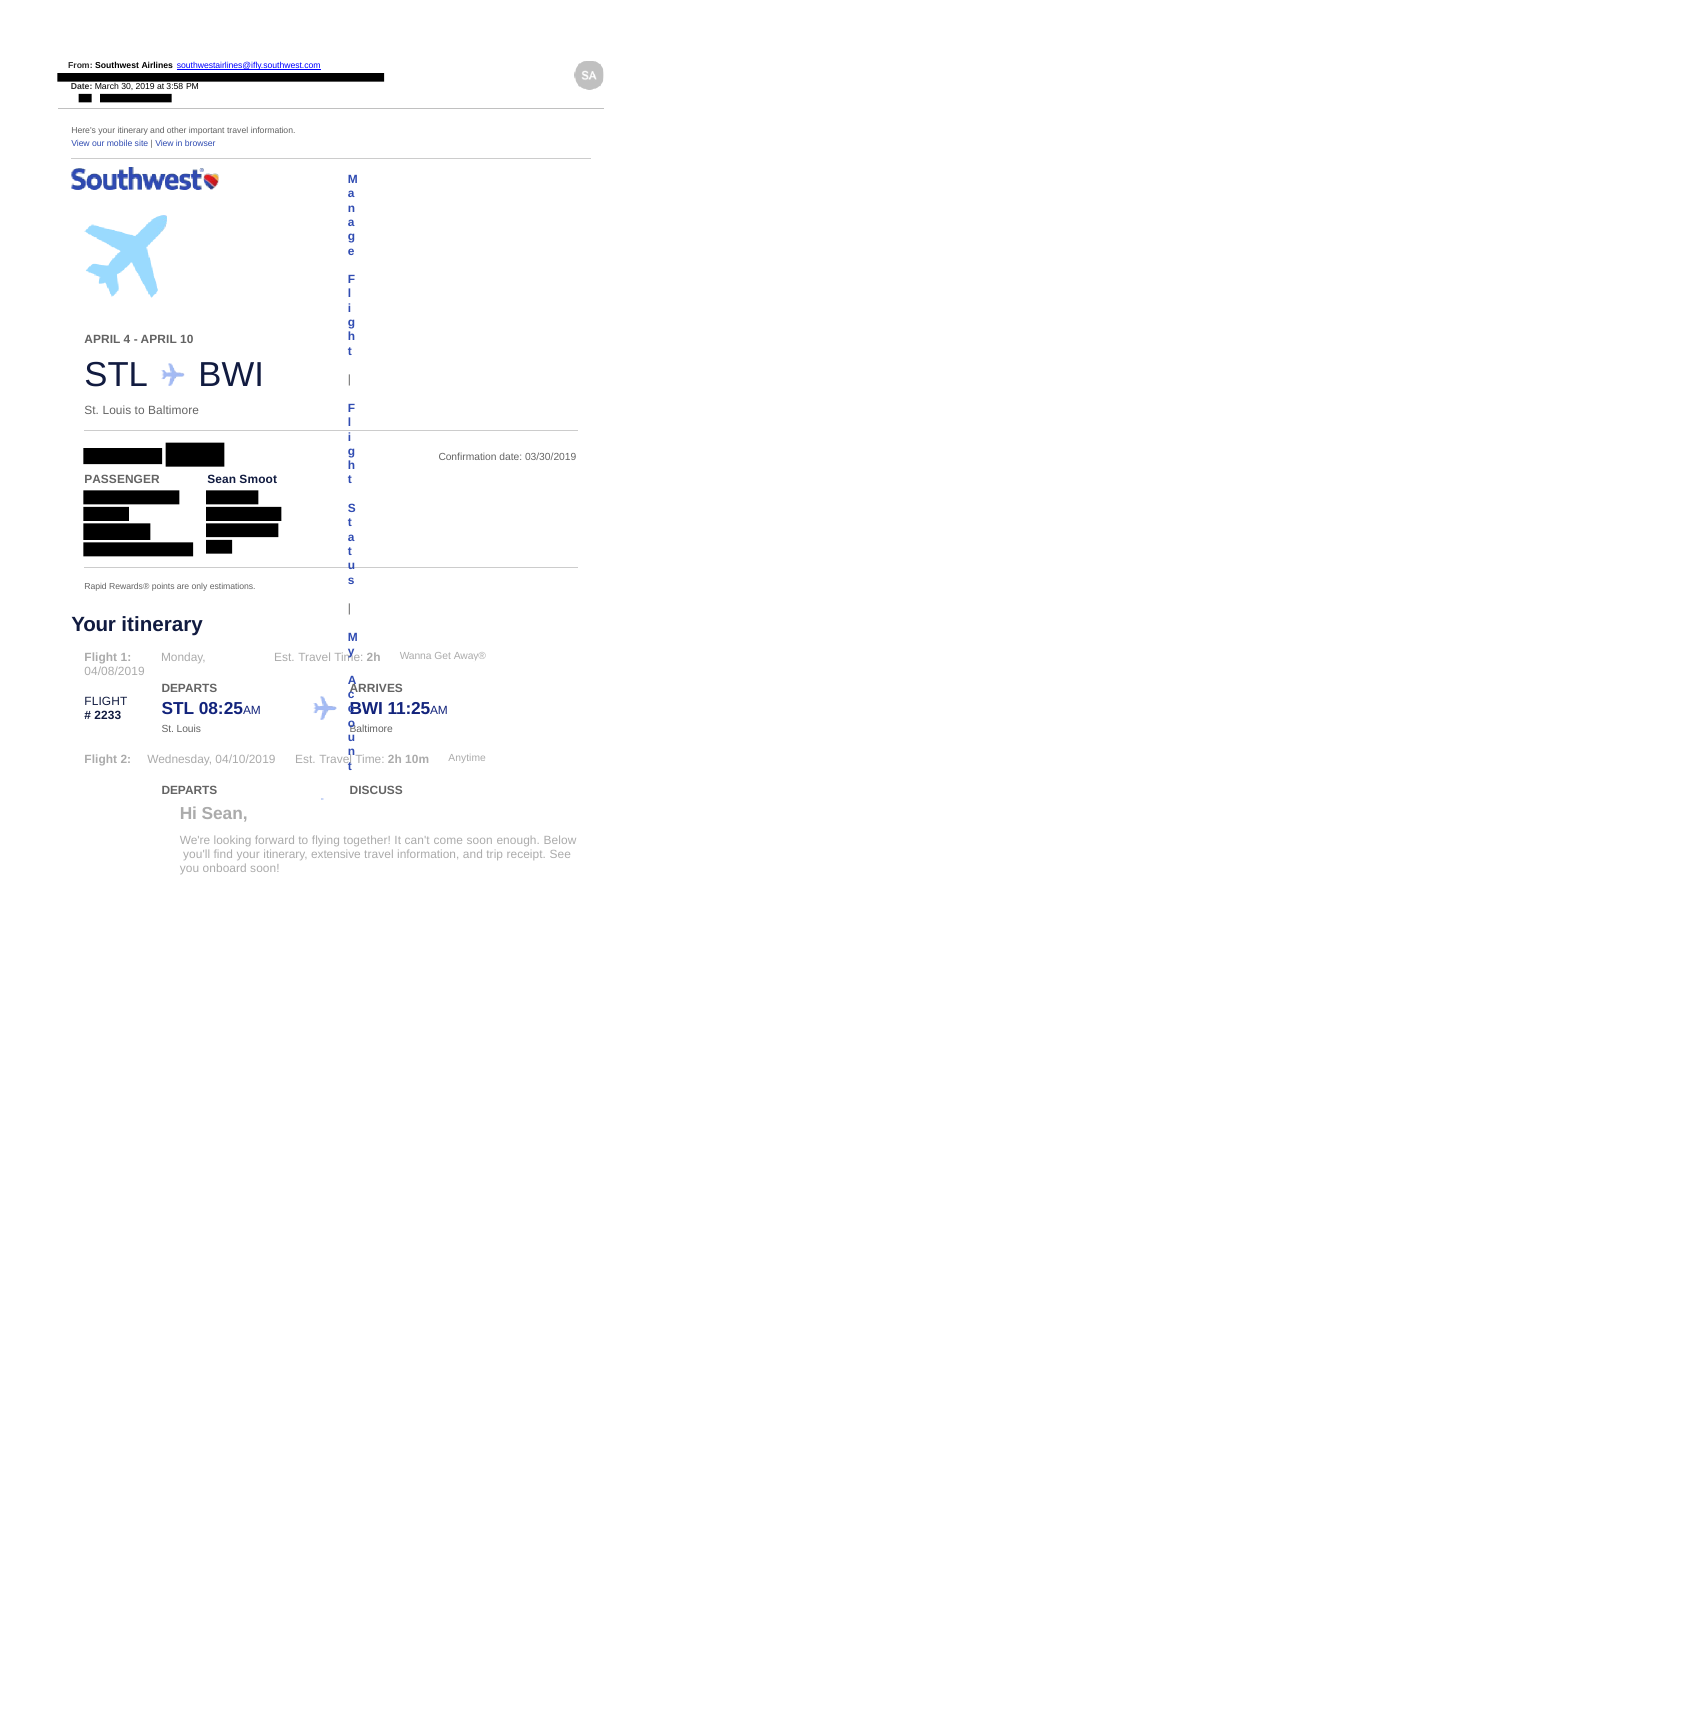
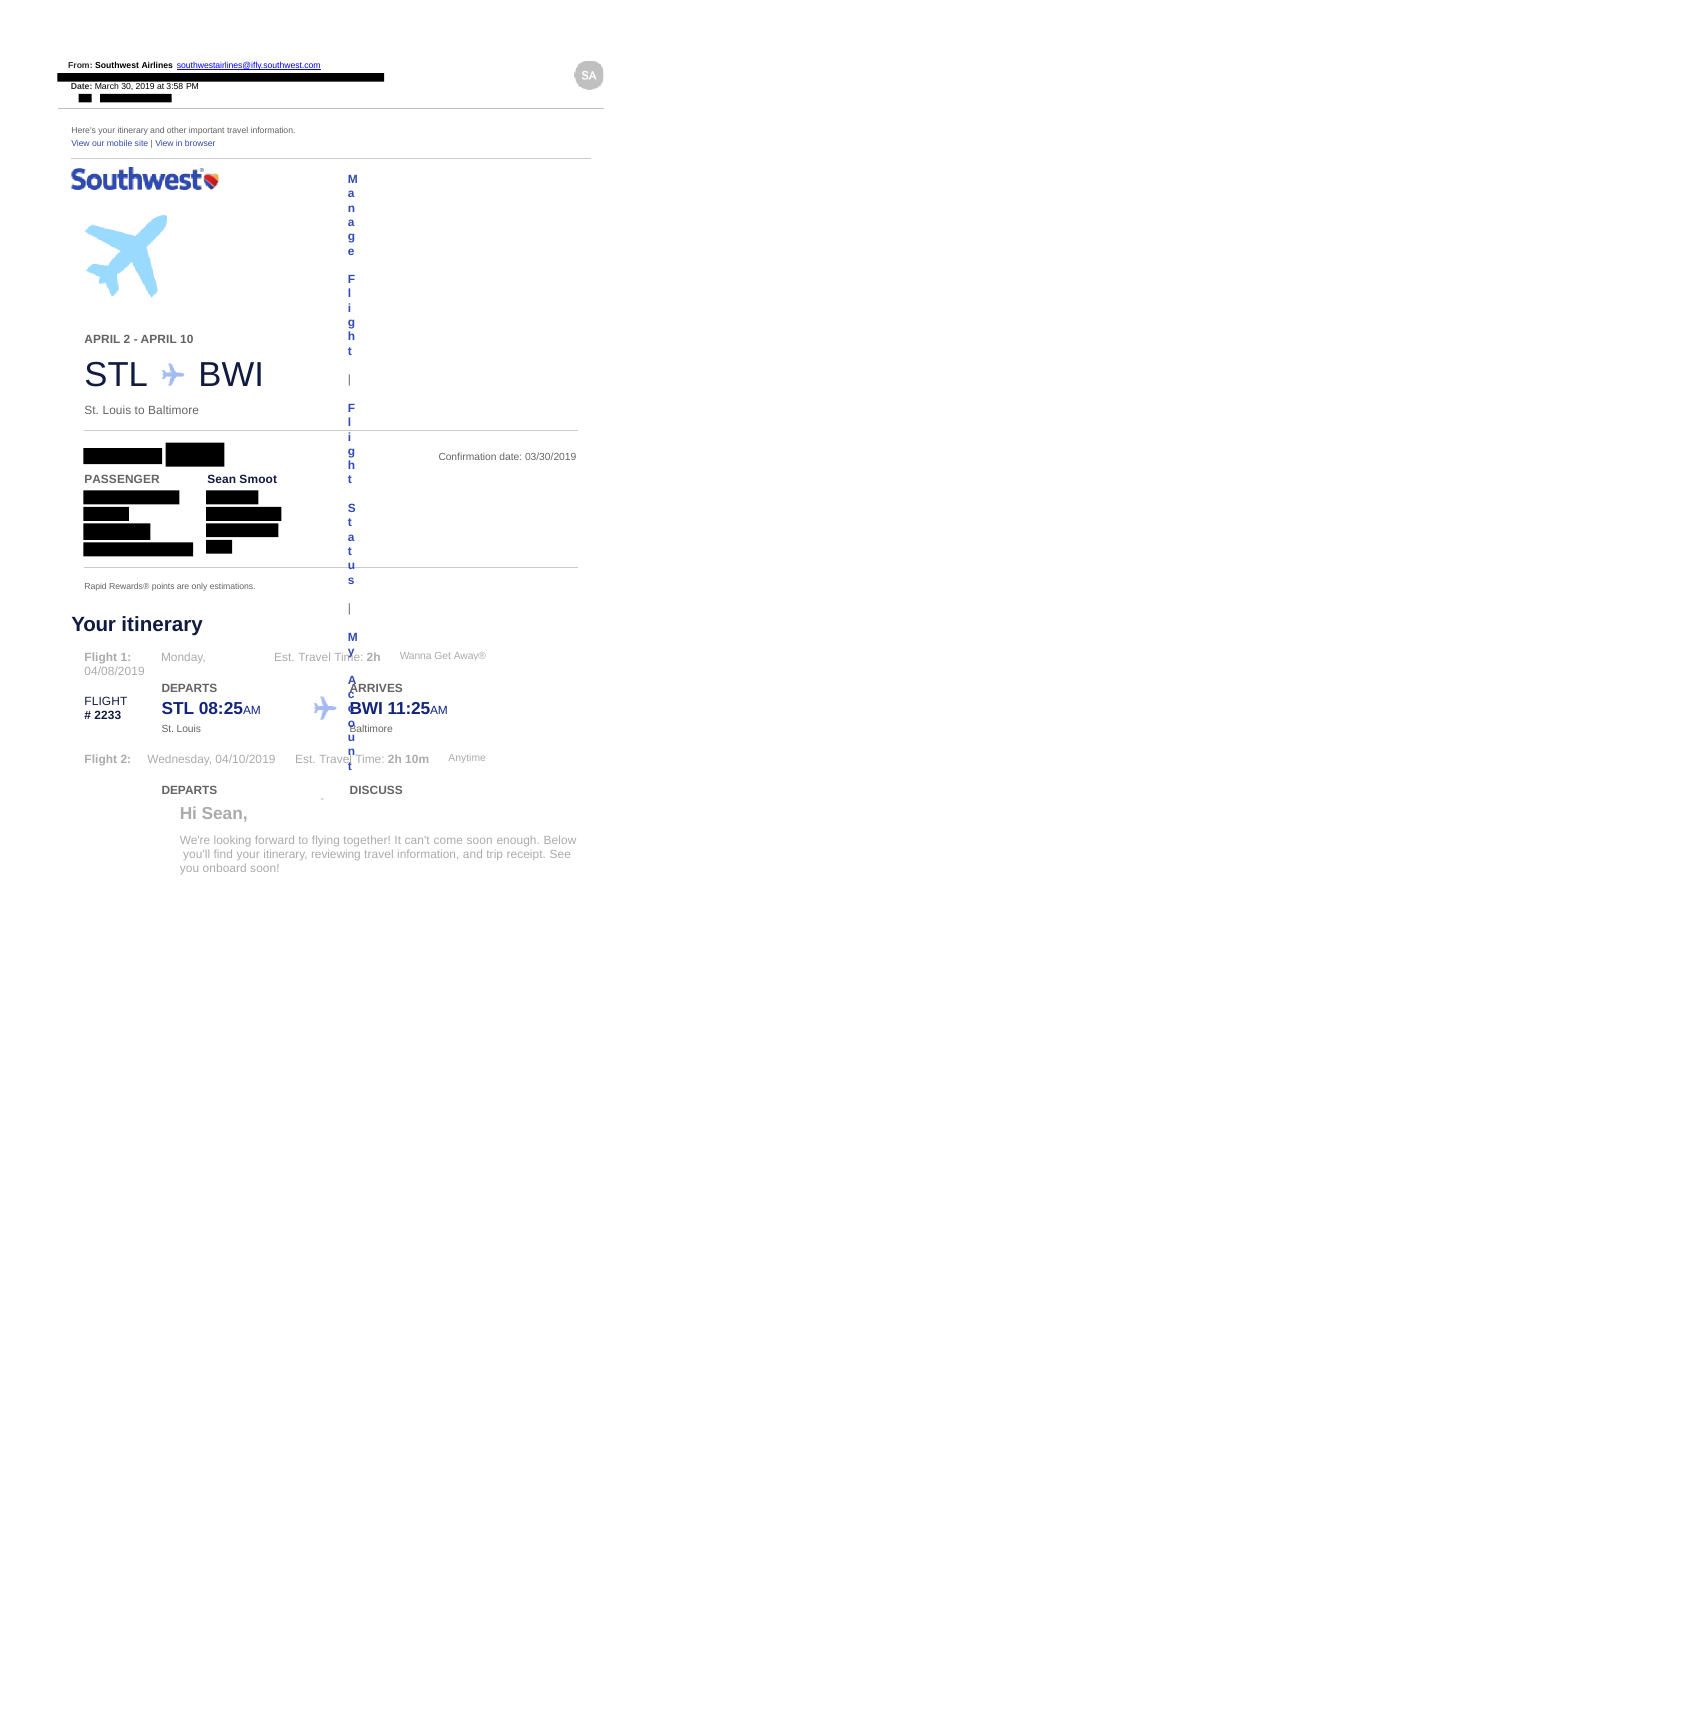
APRIL 4: 4 -> 2
extensive: extensive -> reviewing
